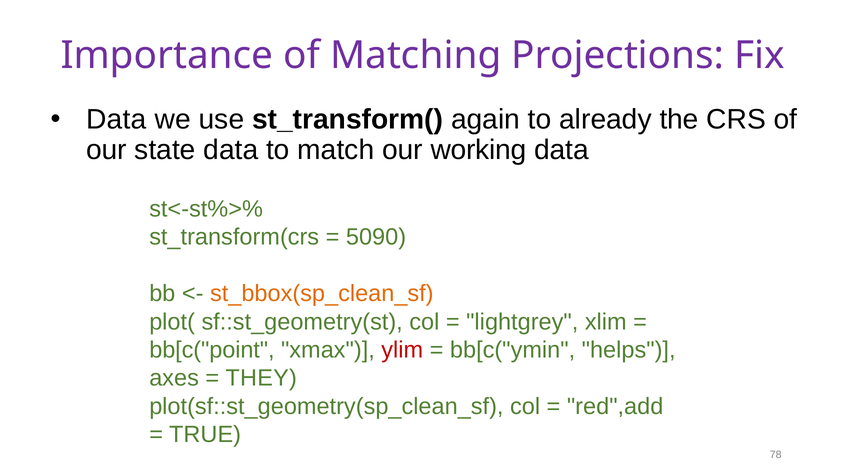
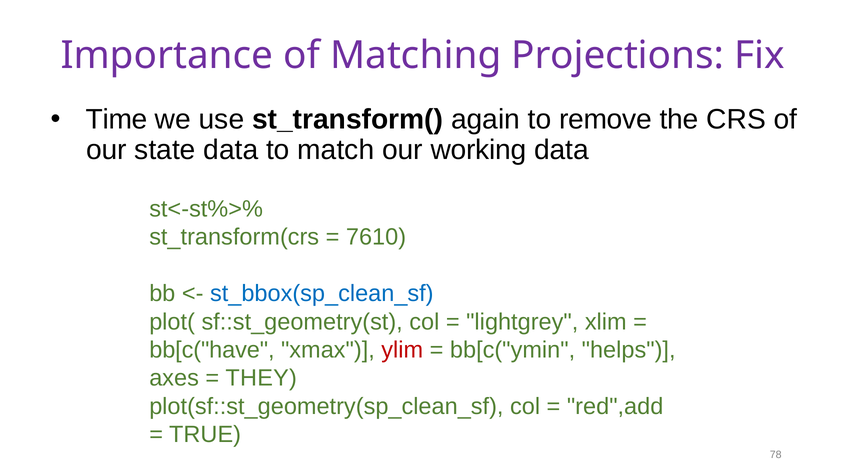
Data at (116, 120): Data -> Time
already: already -> remove
5090: 5090 -> 7610
st_bbox(sp_clean_sf colour: orange -> blue
bb[c("point: bb[c("point -> bb[c("have
